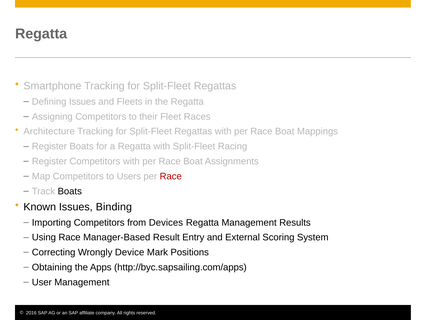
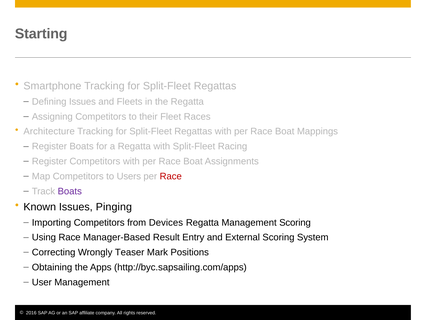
Regatta at (41, 34): Regatta -> Starting
Boats at (70, 191) colour: black -> purple
Binding: Binding -> Pinging
Management Results: Results -> Scoring
Device: Device -> Teaser
